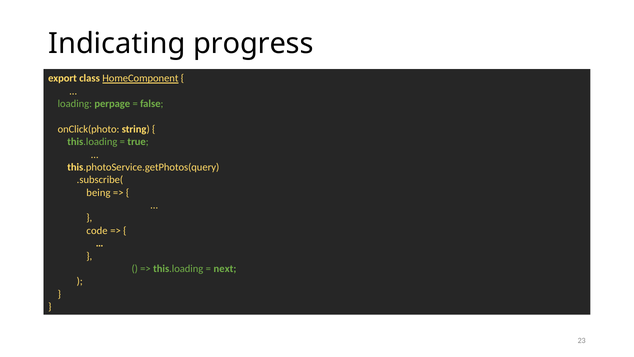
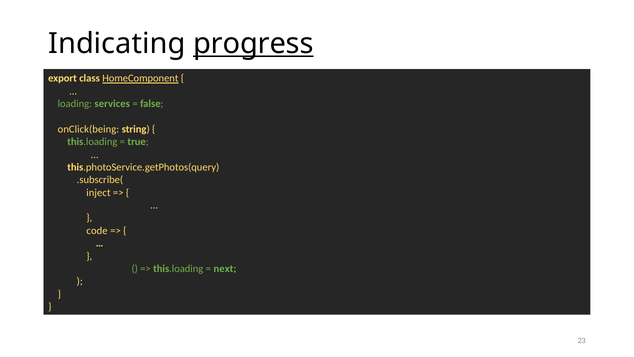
progress underline: none -> present
perpage: perpage -> services
onClick(photo: onClick(photo -> onClick(being
being: being -> inject
